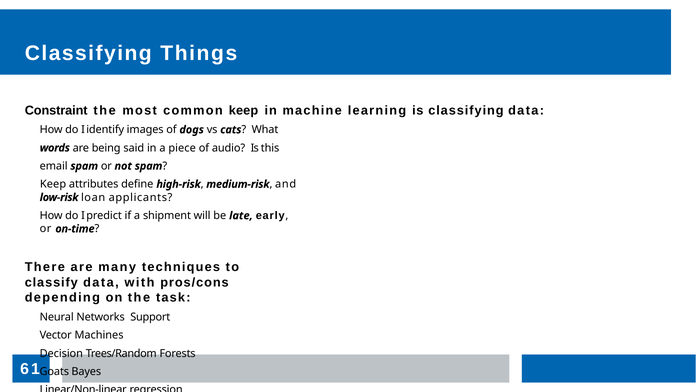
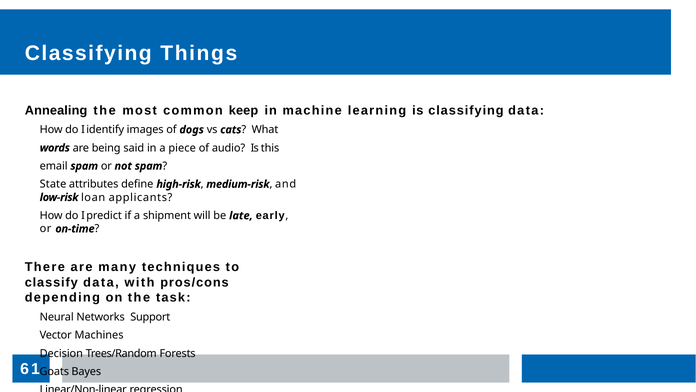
Constraint: Constraint -> Annealing
Keep at (53, 184): Keep -> State
